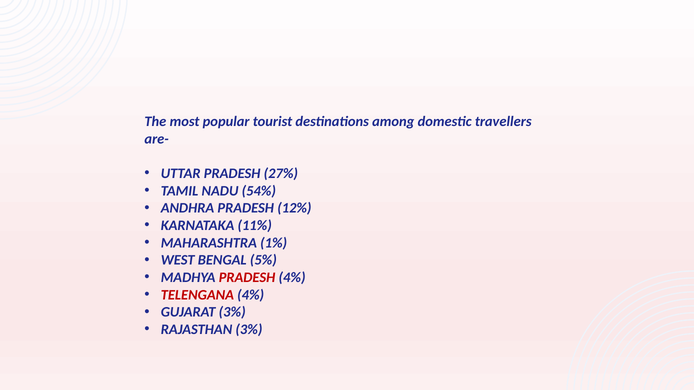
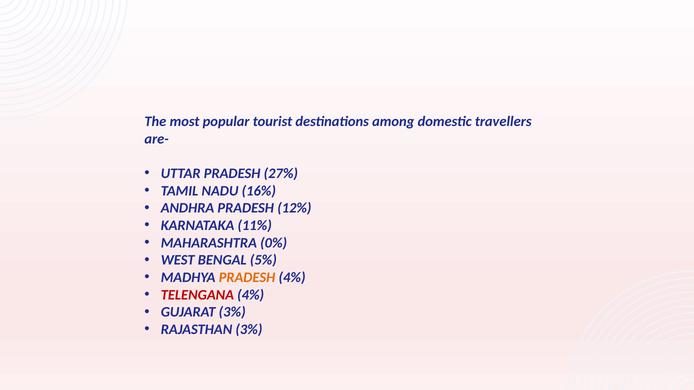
54%: 54% -> 16%
1%: 1% -> 0%
PRADESH at (247, 278) colour: red -> orange
